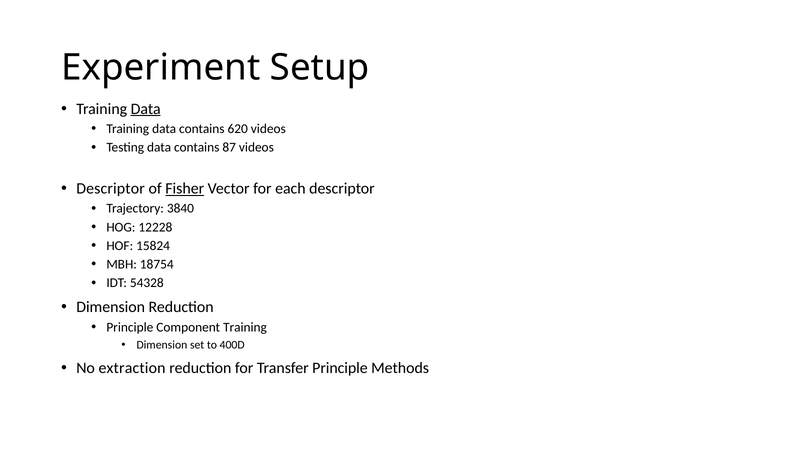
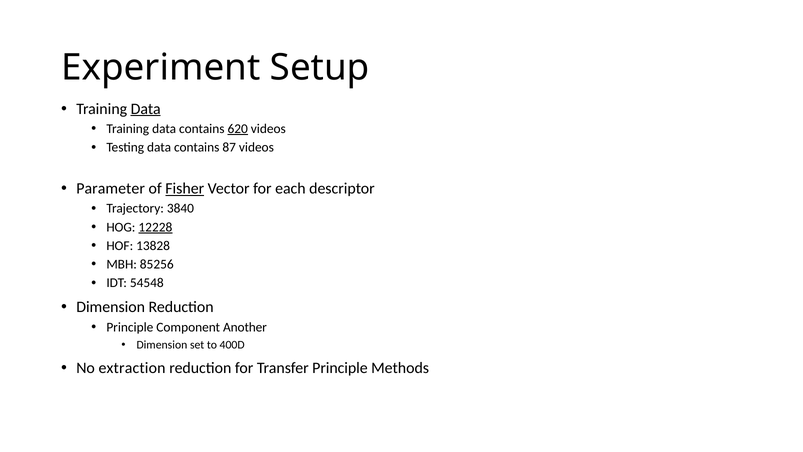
620 underline: none -> present
Descriptor at (111, 188): Descriptor -> Parameter
12228 underline: none -> present
15824: 15824 -> 13828
18754: 18754 -> 85256
54328: 54328 -> 54548
Component Training: Training -> Another
